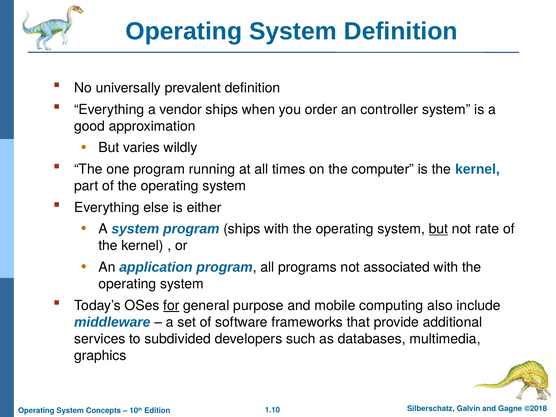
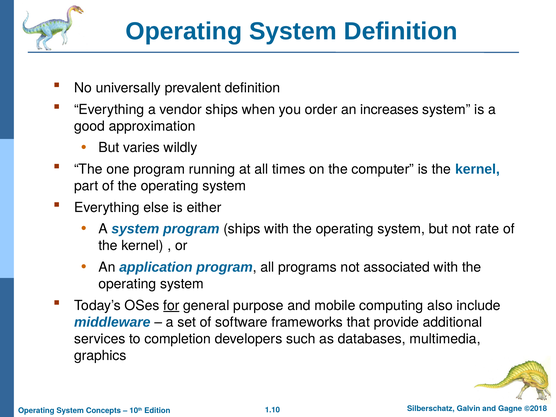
controller: controller -> increases
but at (438, 229) underline: present -> none
subdivided: subdivided -> completion
